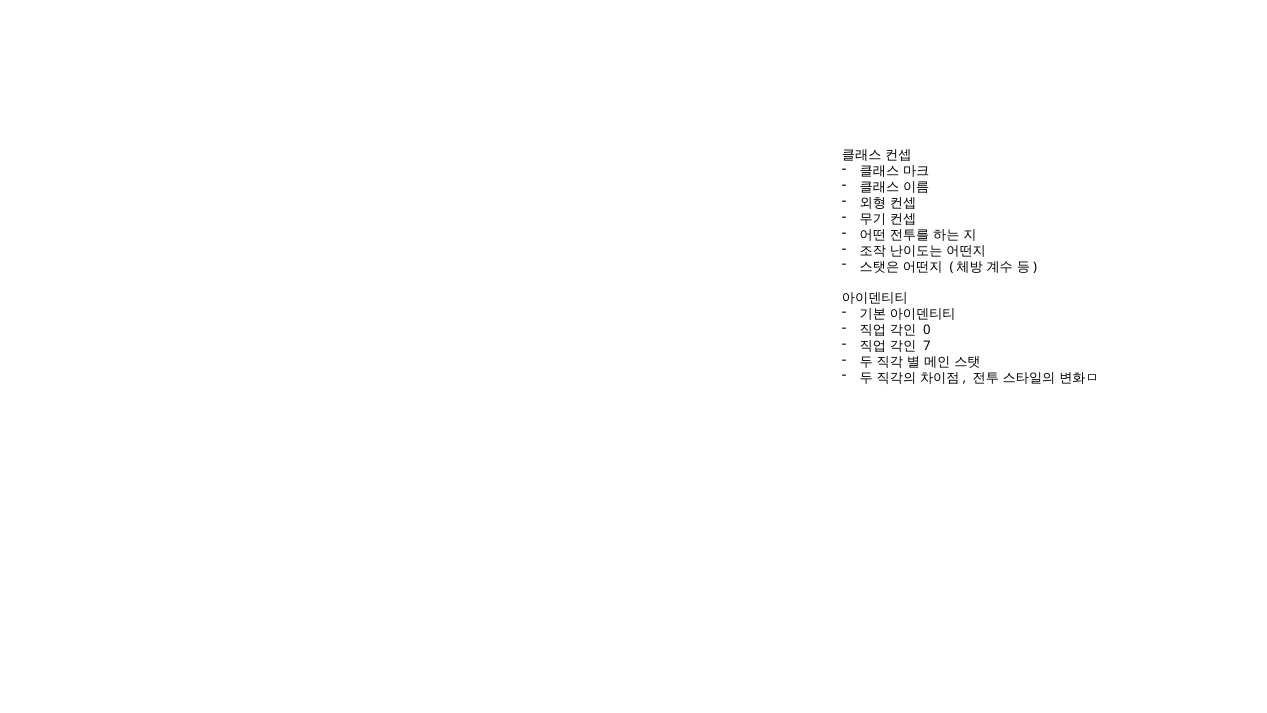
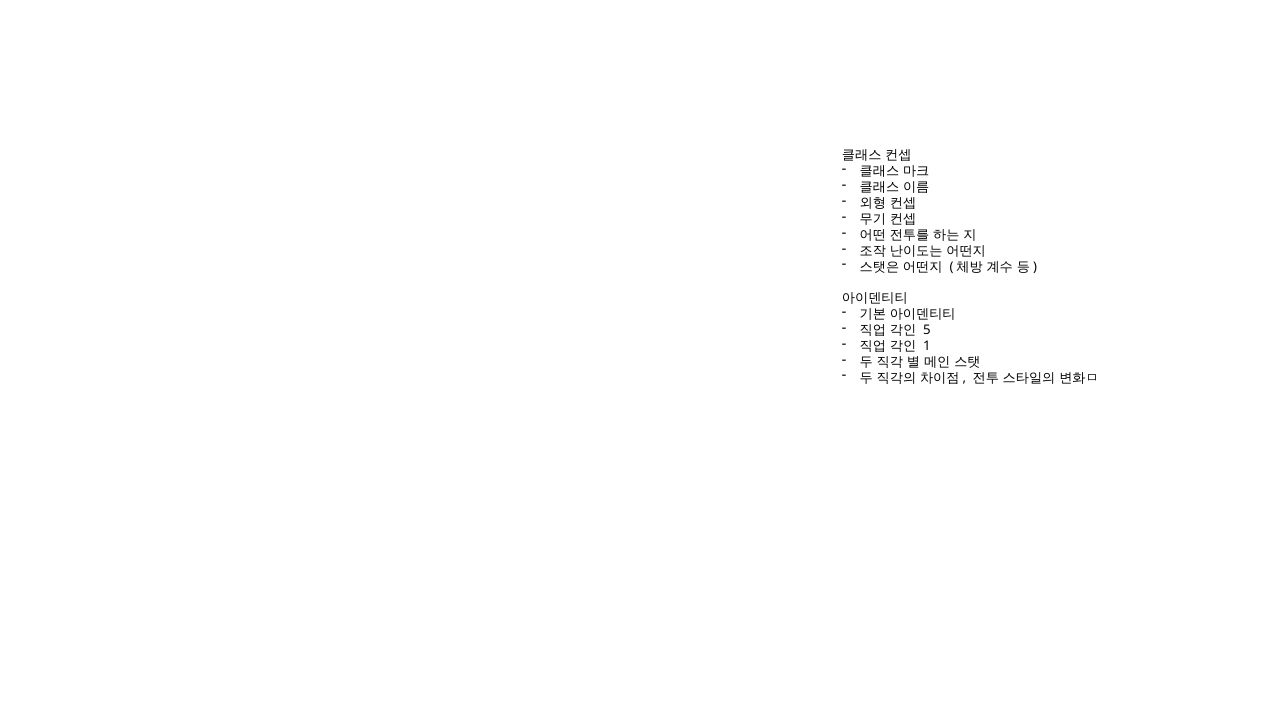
0: 0 -> 5
7: 7 -> 1
